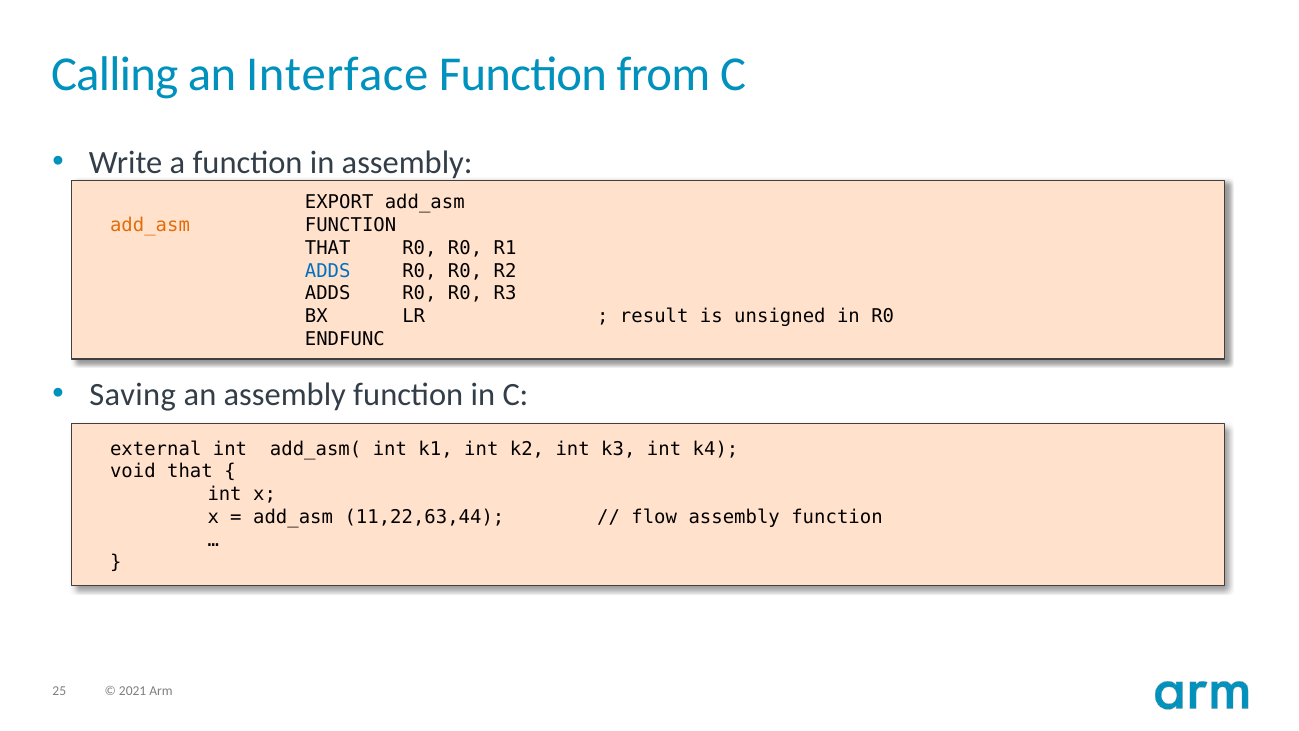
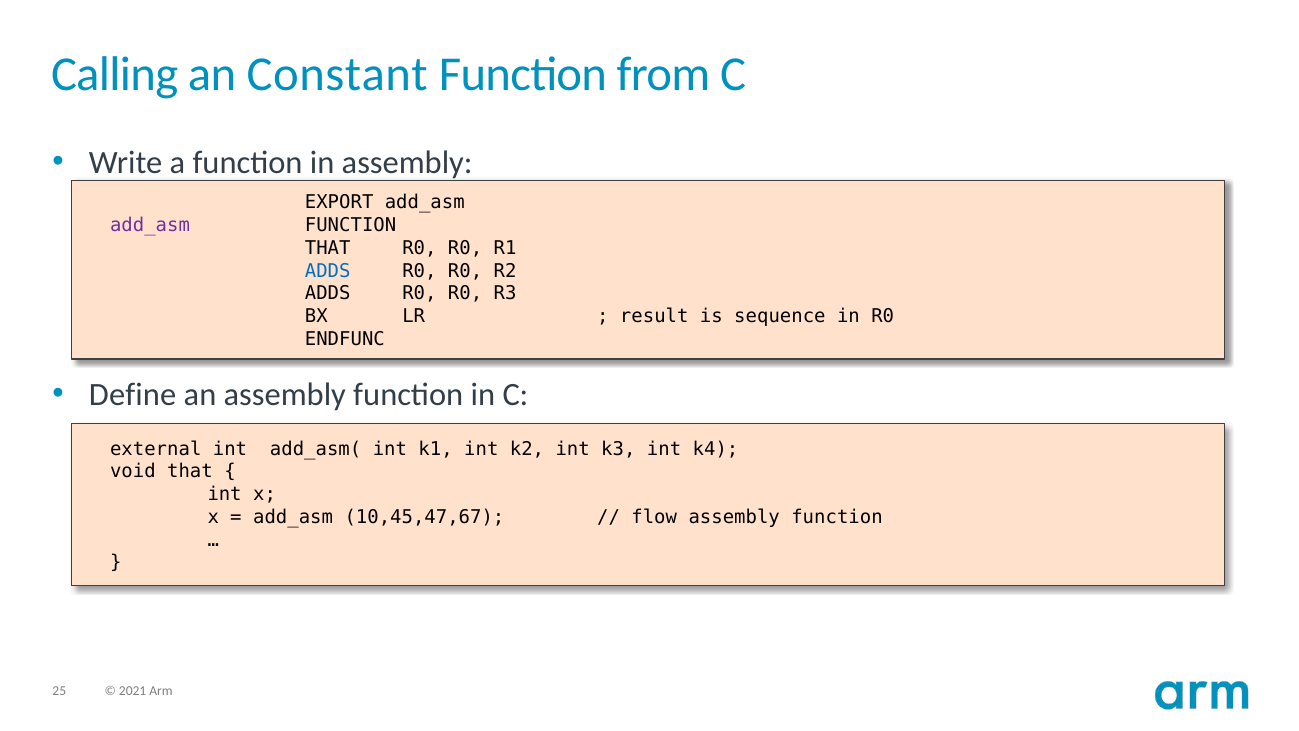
Interface: Interface -> Constant
add_asm at (150, 225) colour: orange -> purple
unsigned: unsigned -> sequence
Saving: Saving -> Define
11,22,63,44: 11,22,63,44 -> 10,45,47,67
